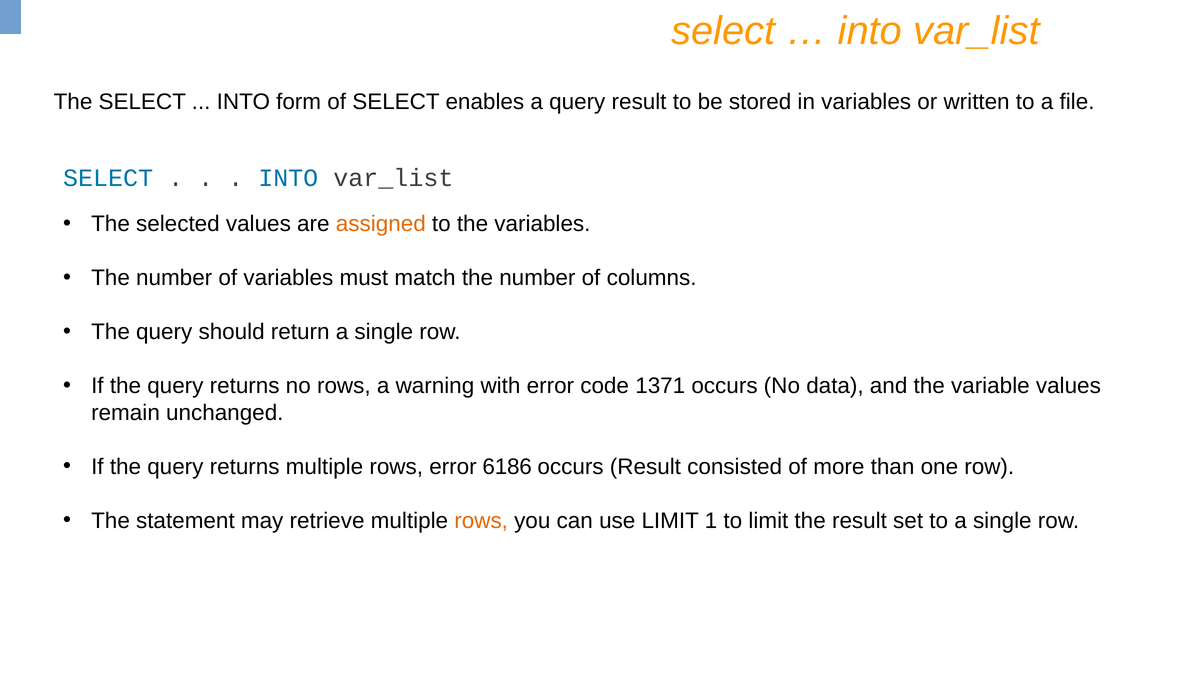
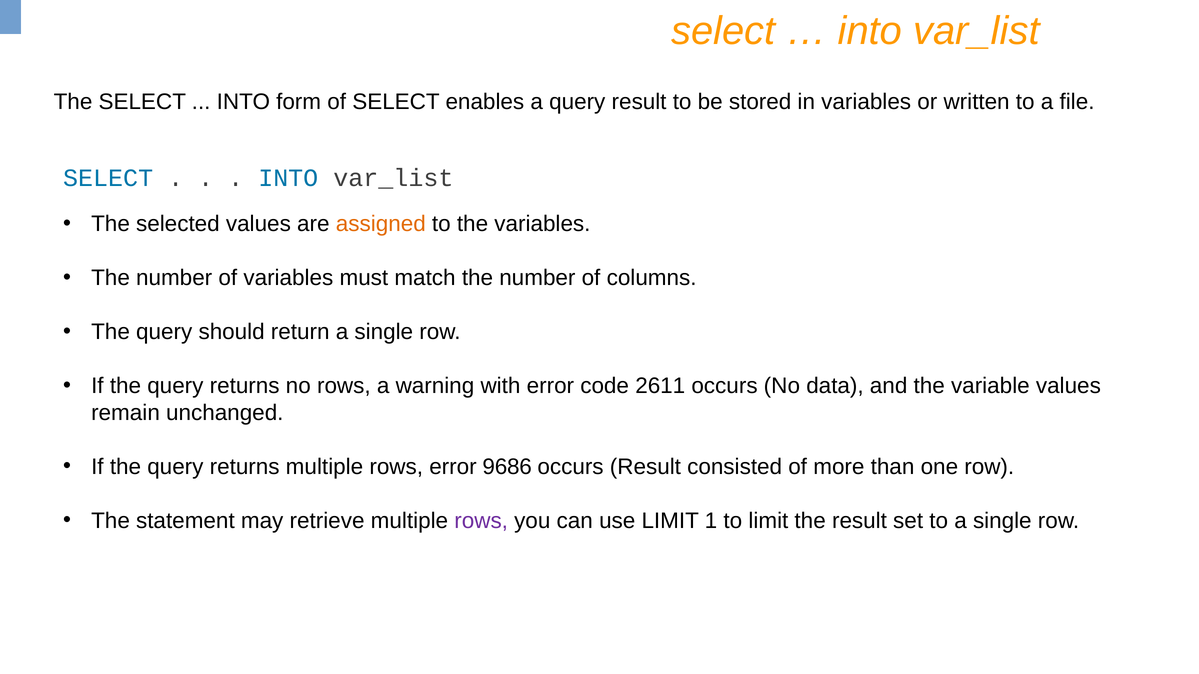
1371: 1371 -> 2611
6186: 6186 -> 9686
rows at (481, 521) colour: orange -> purple
